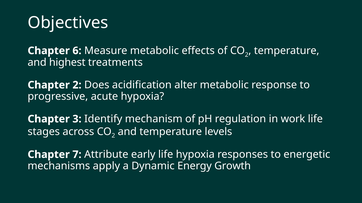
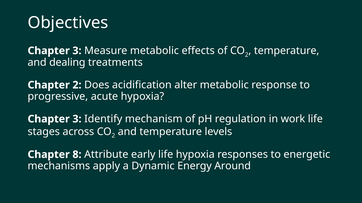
6 at (77, 51): 6 -> 3
highest: highest -> dealing
7: 7 -> 8
Growth: Growth -> Around
